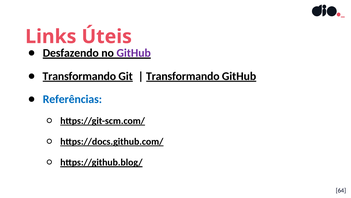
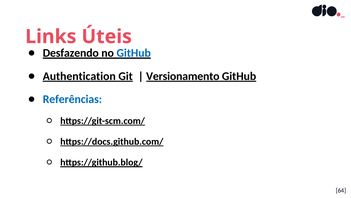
GitHub at (134, 53) colour: purple -> blue
Transformando at (79, 76): Transformando -> Authentication
Transformando at (183, 76): Transformando -> Versionamento
